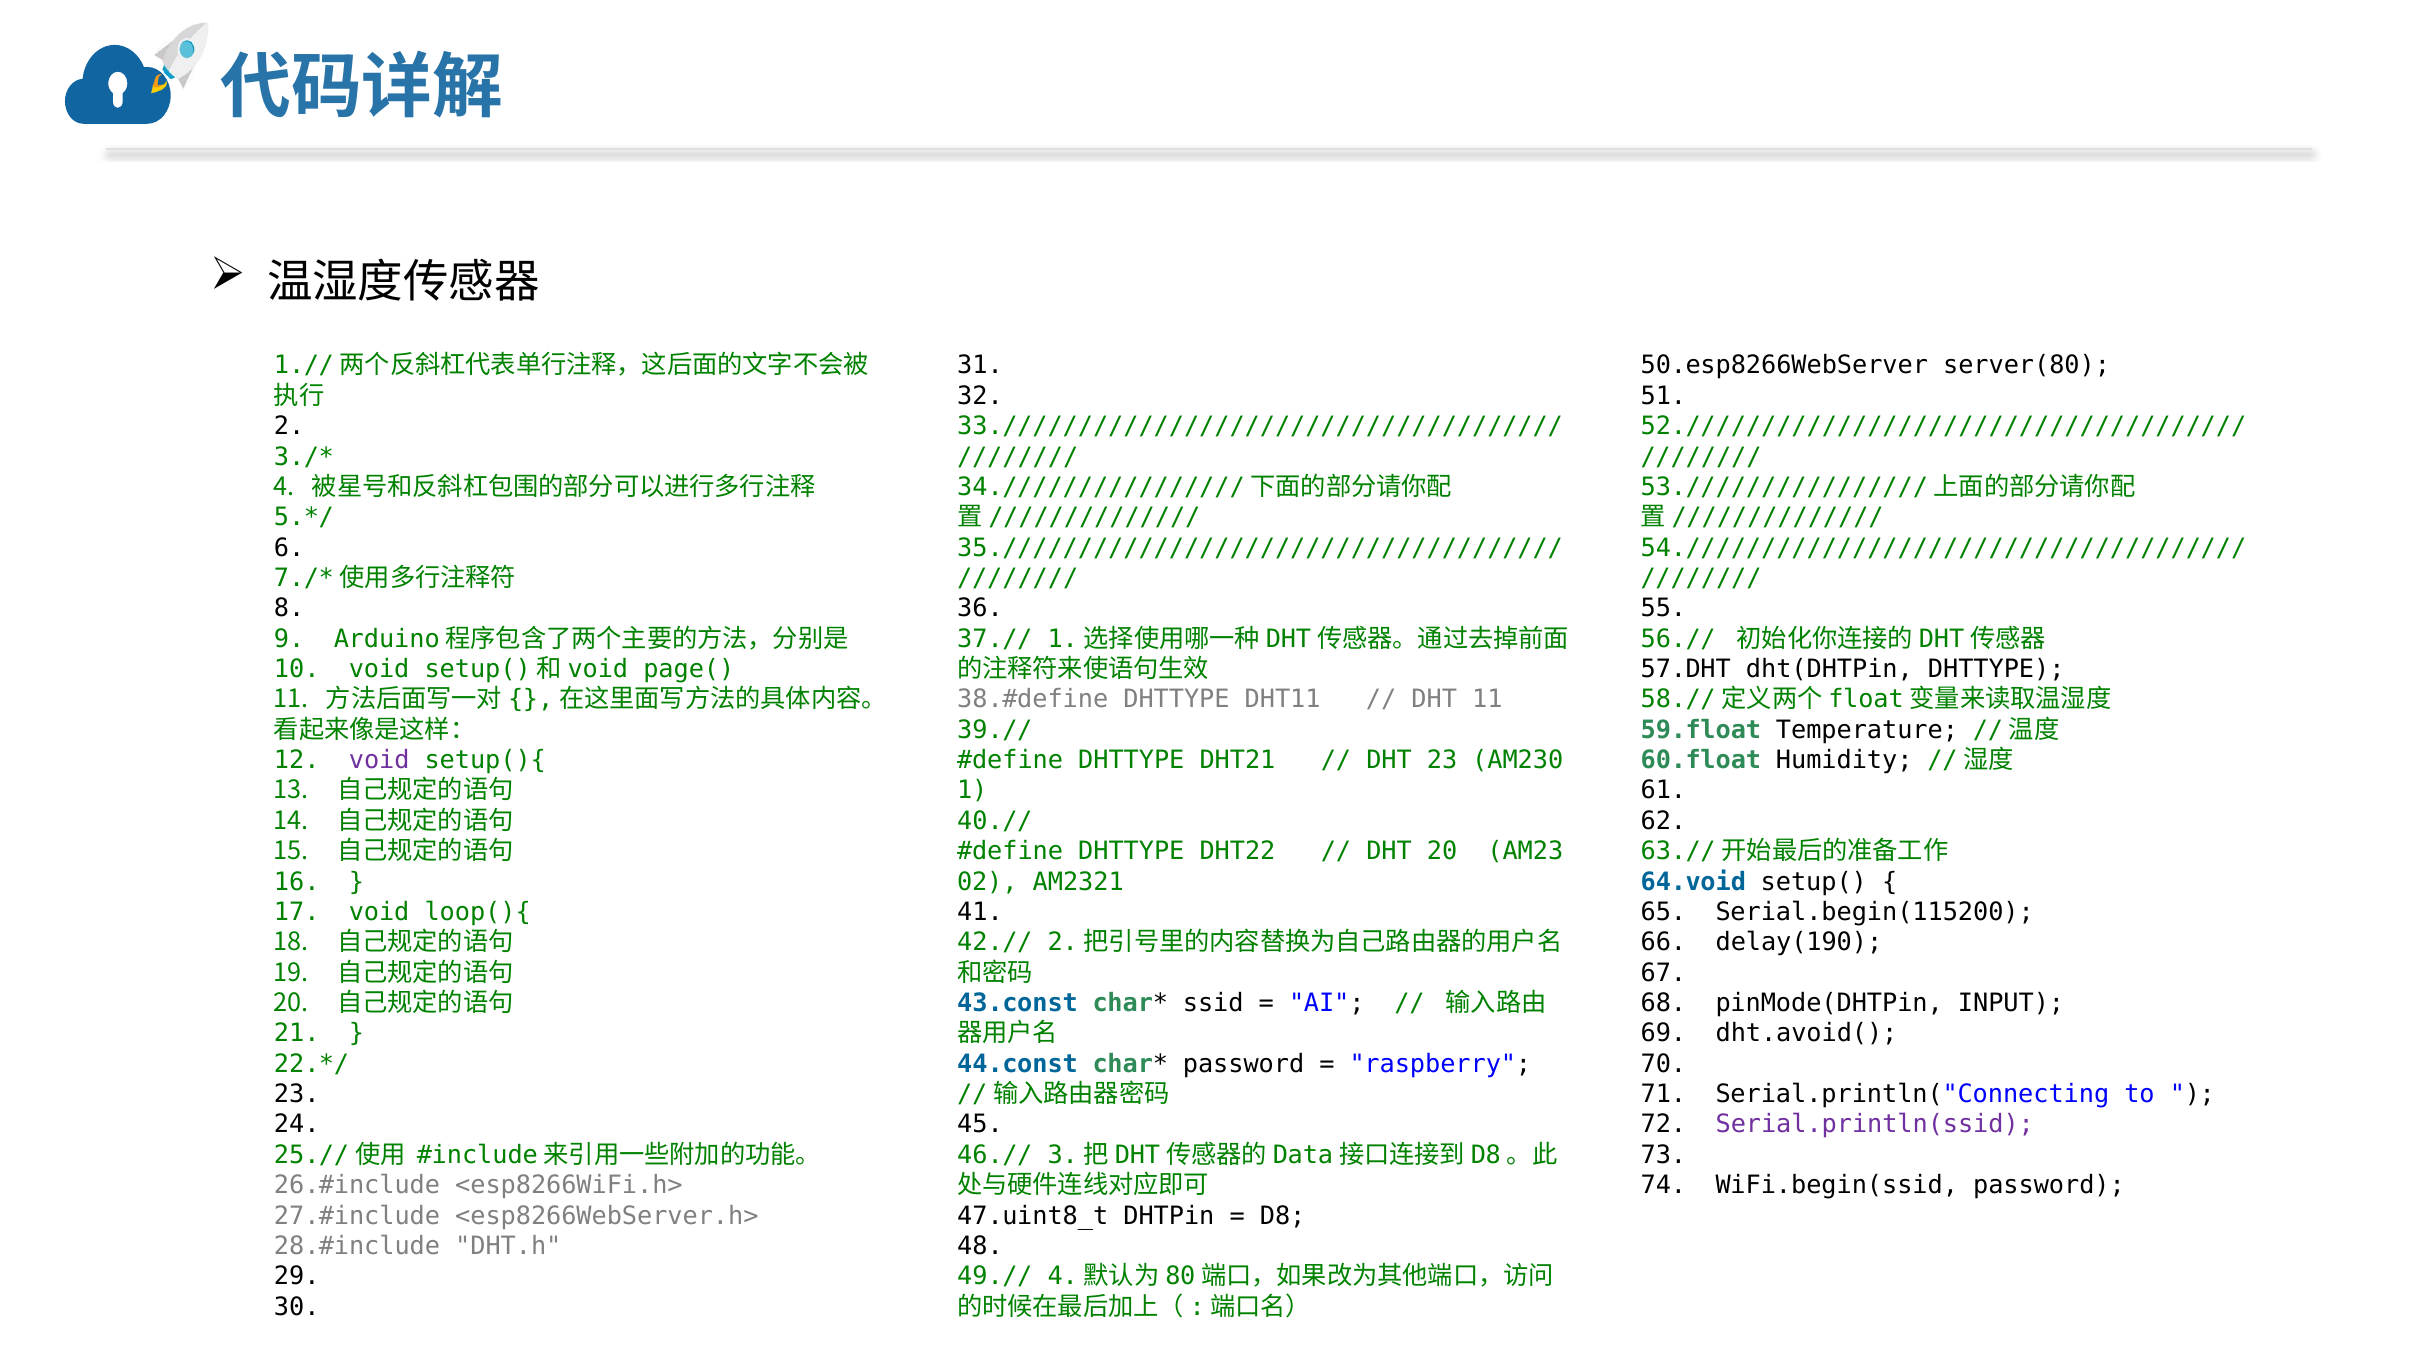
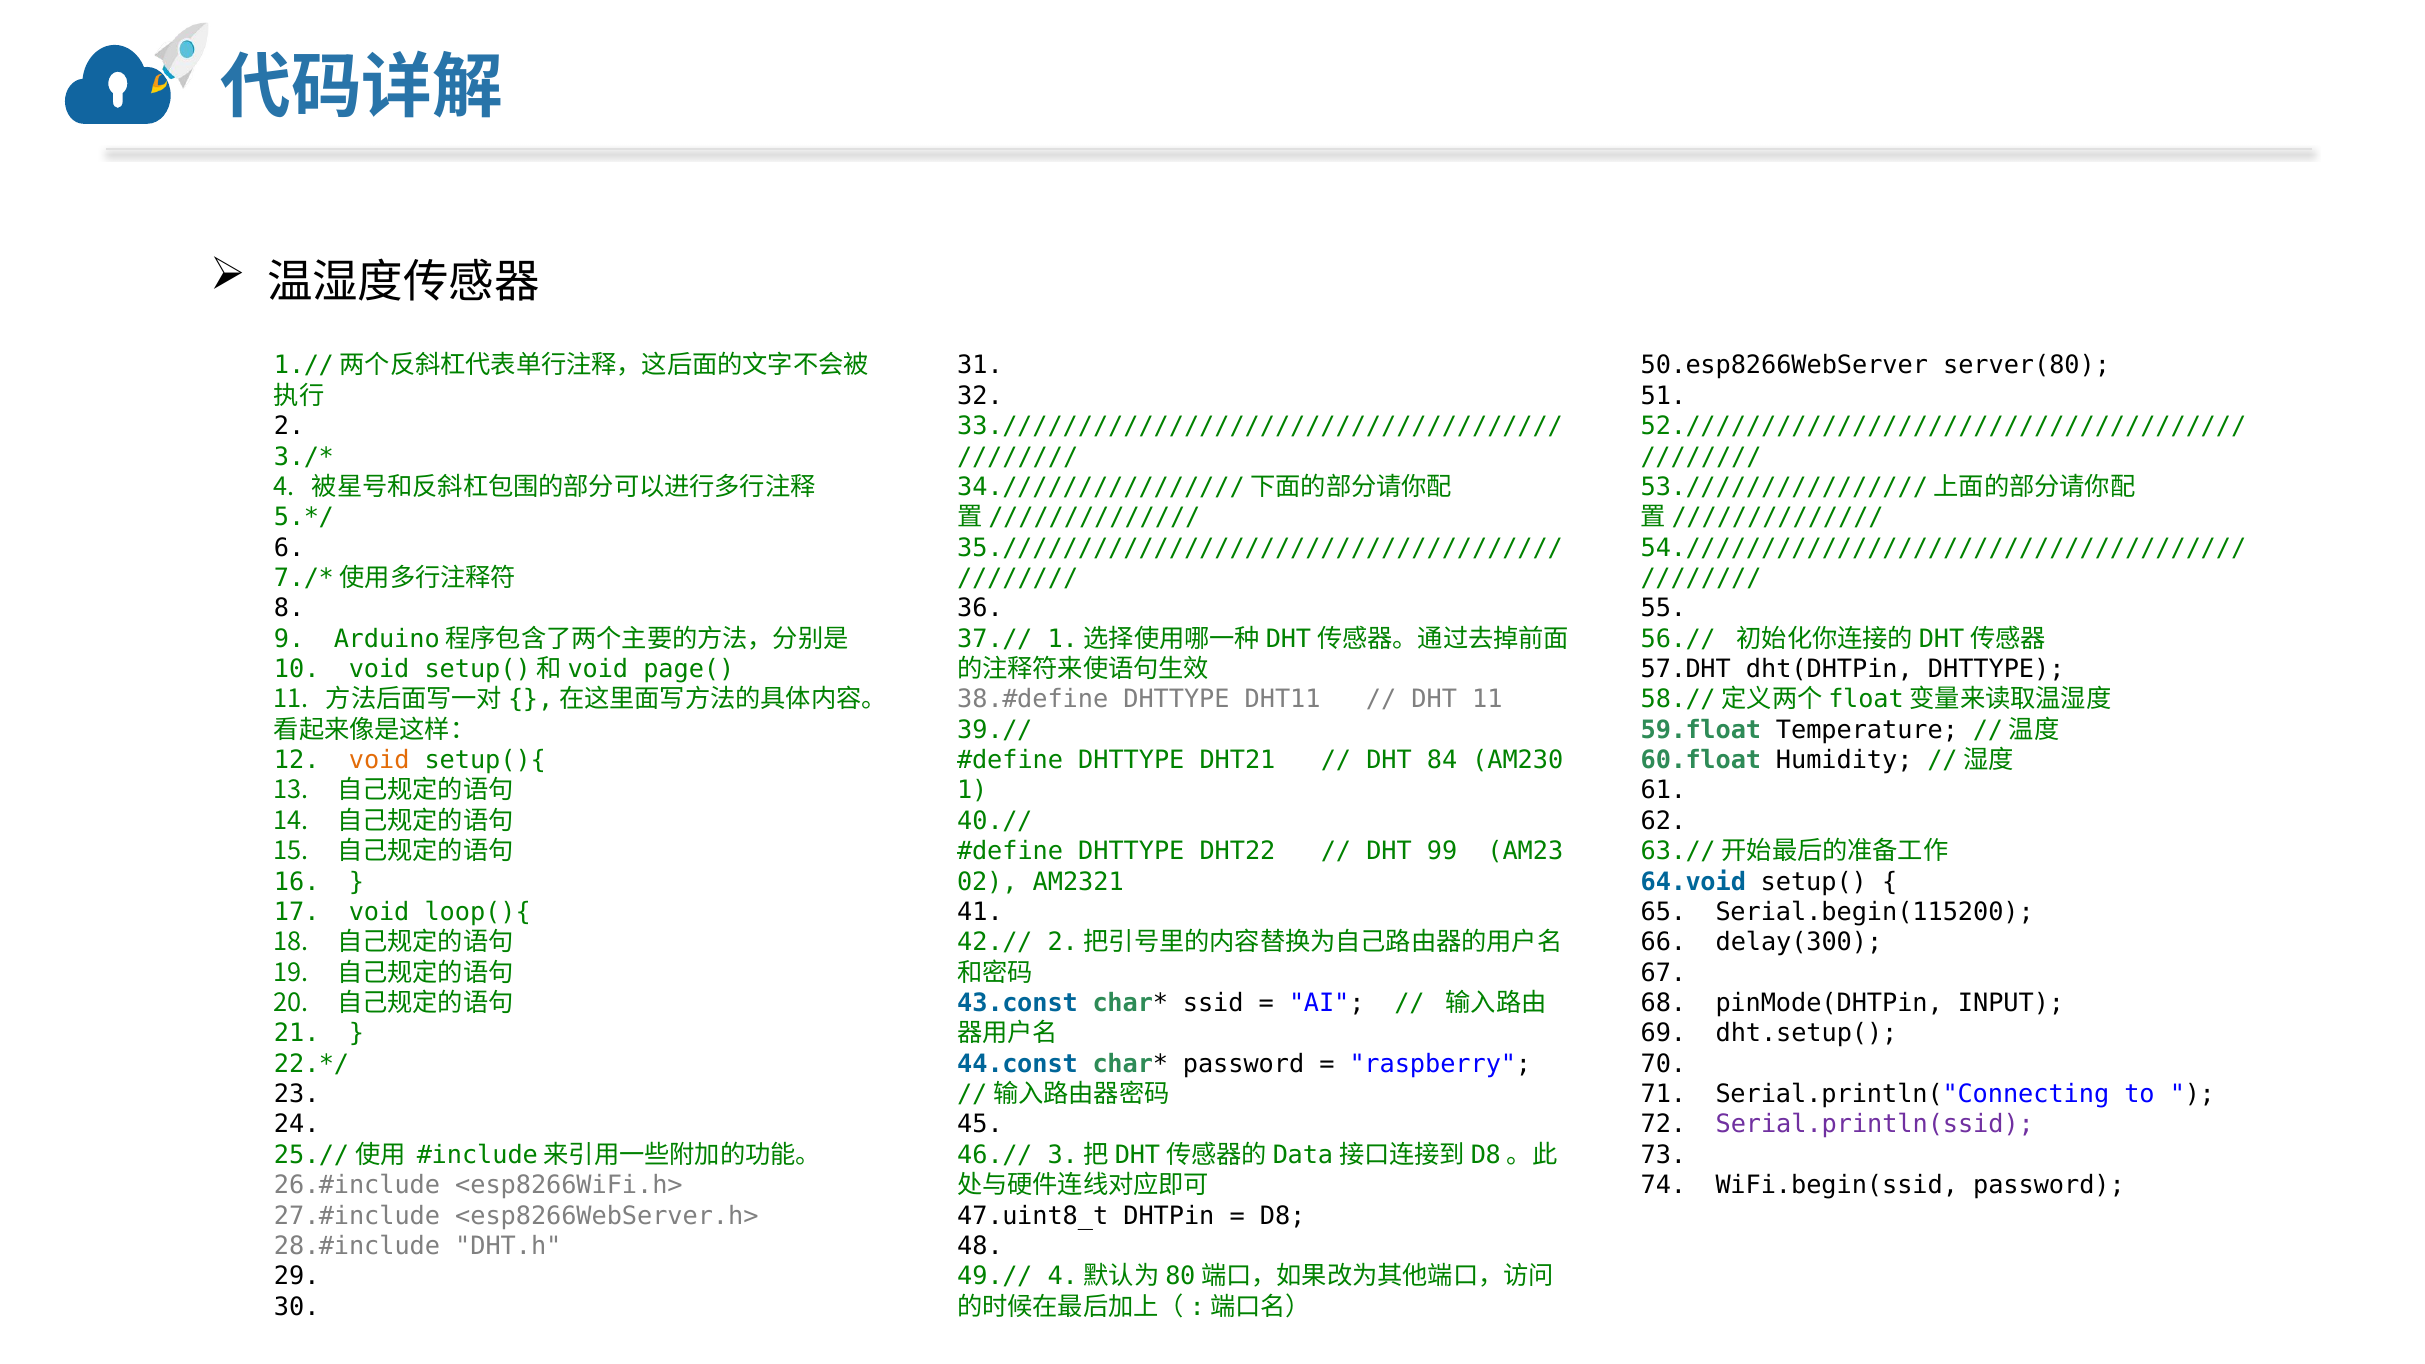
void at (379, 760) colour: purple -> orange
DHT 23: 23 -> 84
DHT 20: 20 -> 99
delay(190: delay(190 -> delay(300
dht.avoid(: dht.avoid( -> dht.setup(
